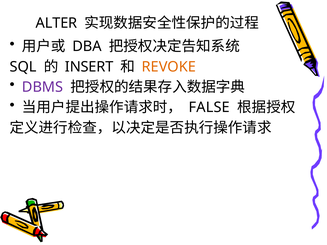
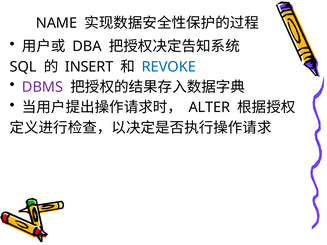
ALTER: ALTER -> NAME
REVOKE colour: orange -> blue
FALSE: FALSE -> ALTER
